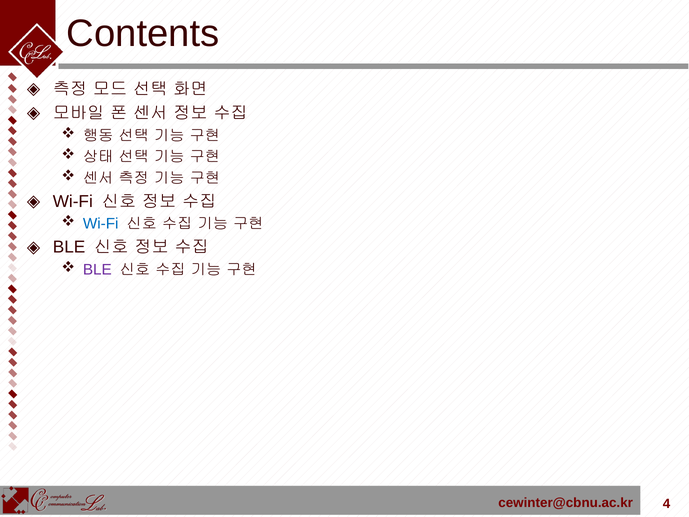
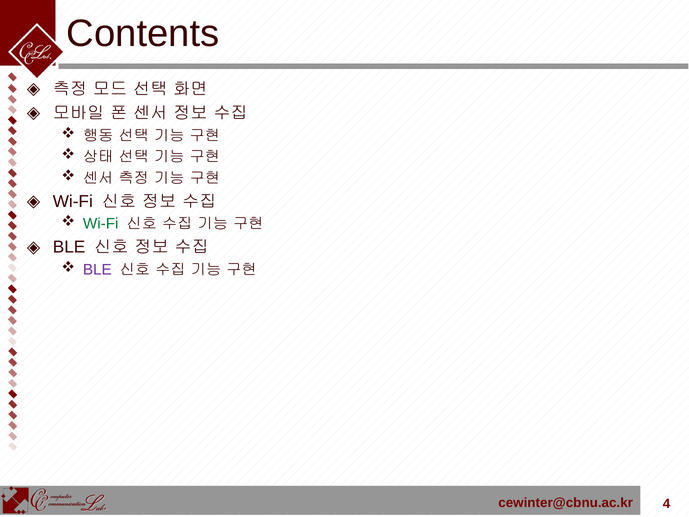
Wi-Fi at (101, 224) colour: blue -> green
